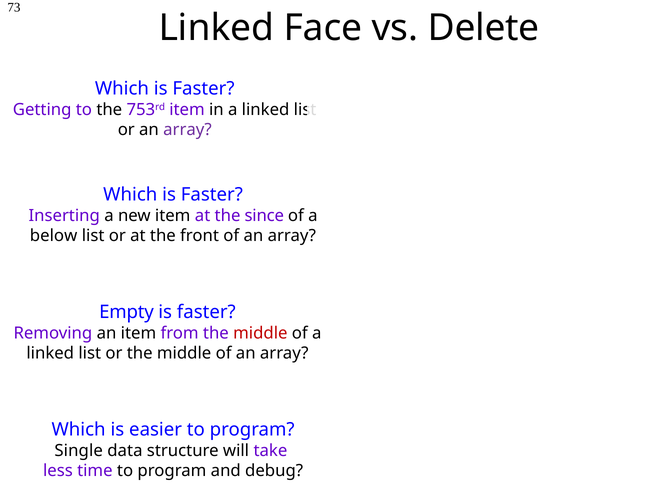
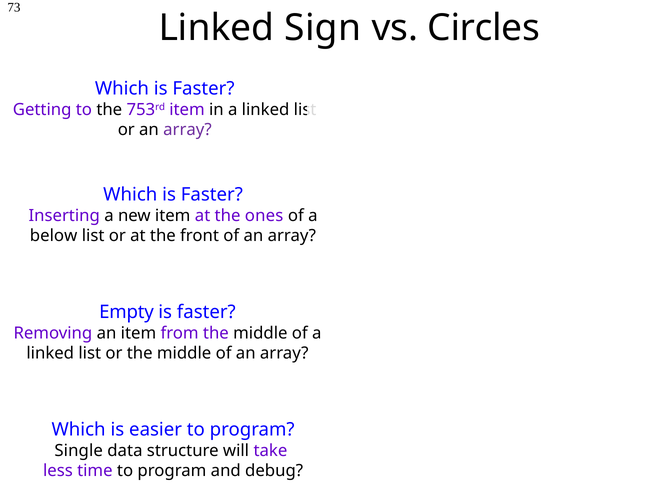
Linked Face: Face -> Sign
vs Delete: Delete -> Circles
since: since -> ones
middle at (260, 333) colour: red -> black
